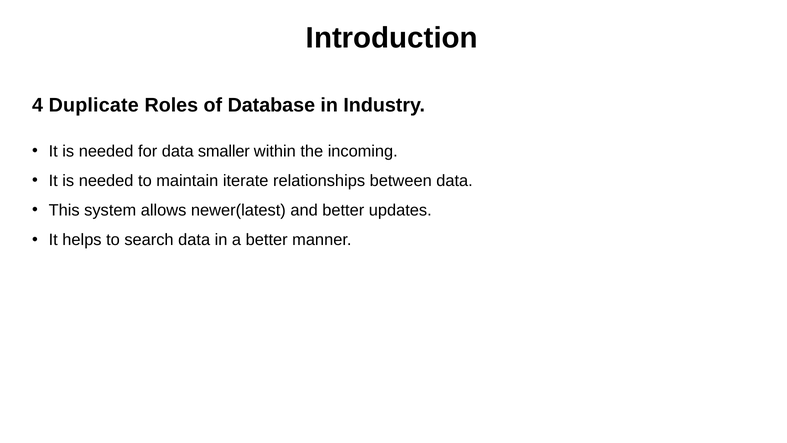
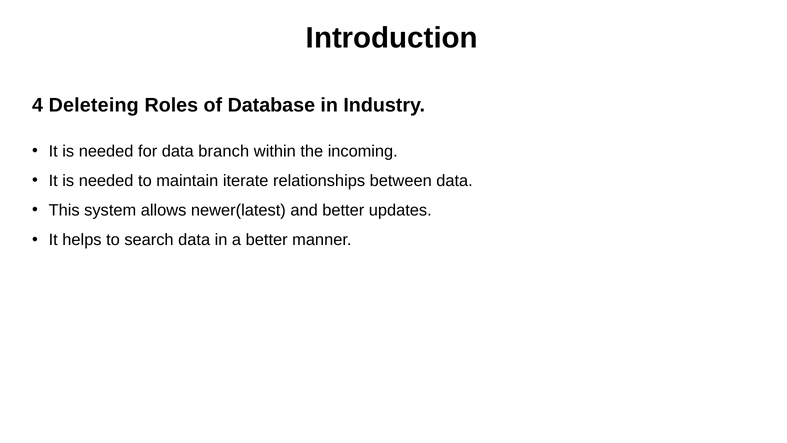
Duplicate: Duplicate -> Deleteing
smaller: smaller -> branch
